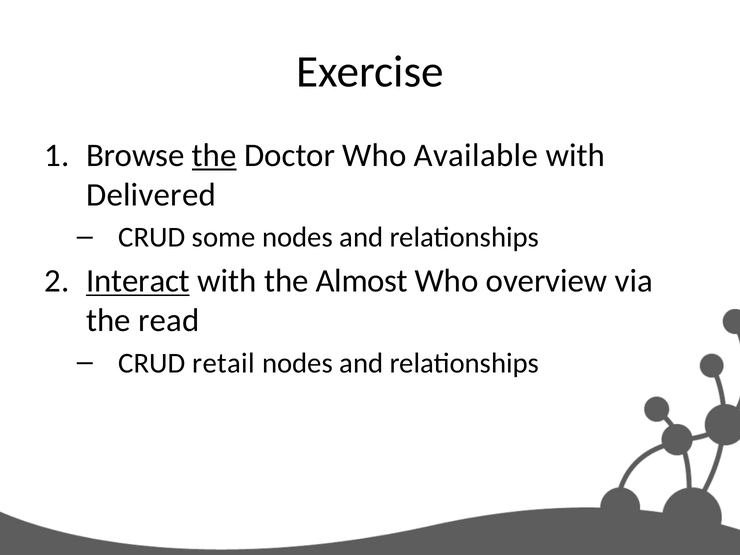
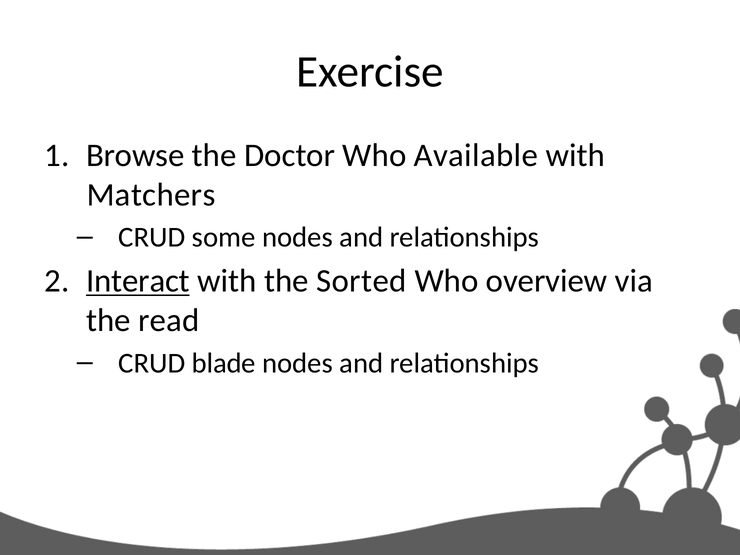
the at (214, 155) underline: present -> none
Delivered: Delivered -> Matchers
Almost: Almost -> Sorted
retail: retail -> blade
